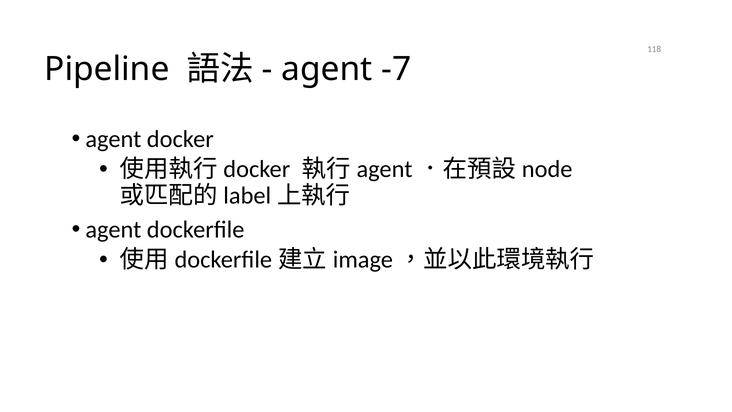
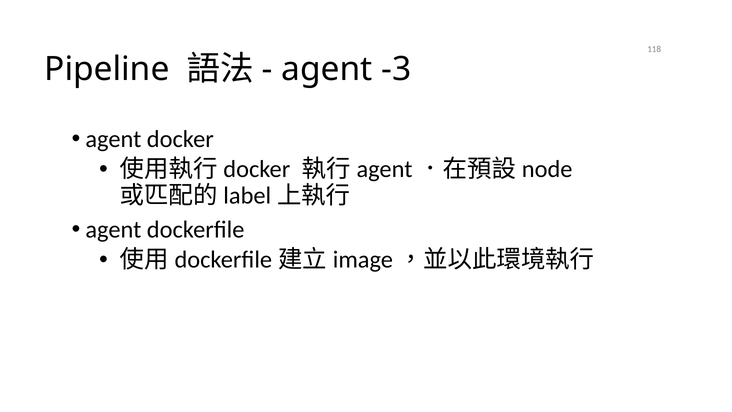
-7: -7 -> -3
